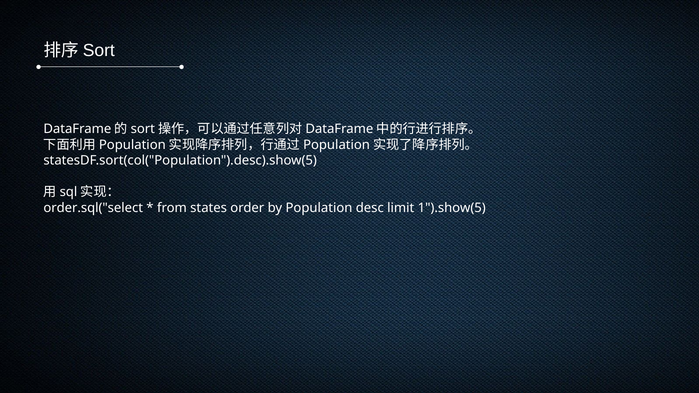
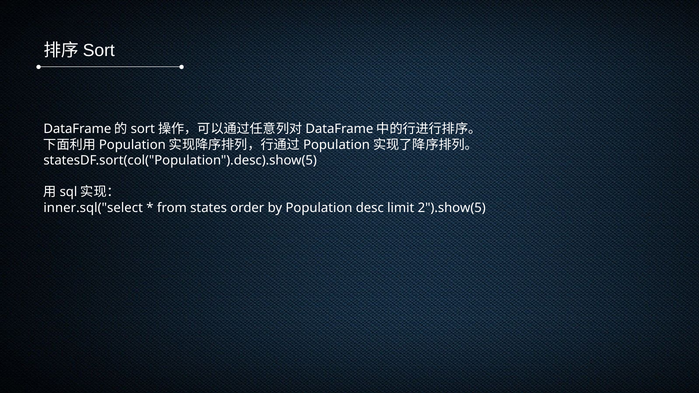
order.sql("select: order.sql("select -> inner.sql("select
1").show(5: 1").show(5 -> 2").show(5
